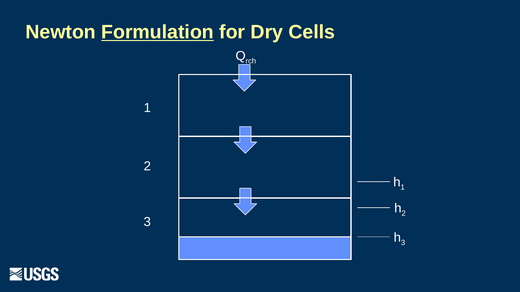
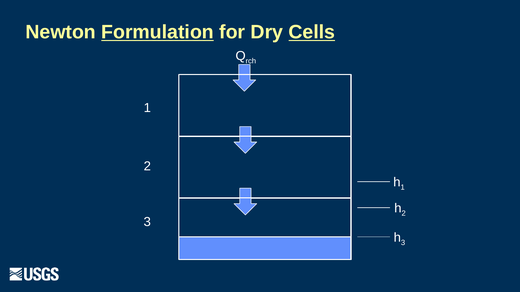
Cells underline: none -> present
